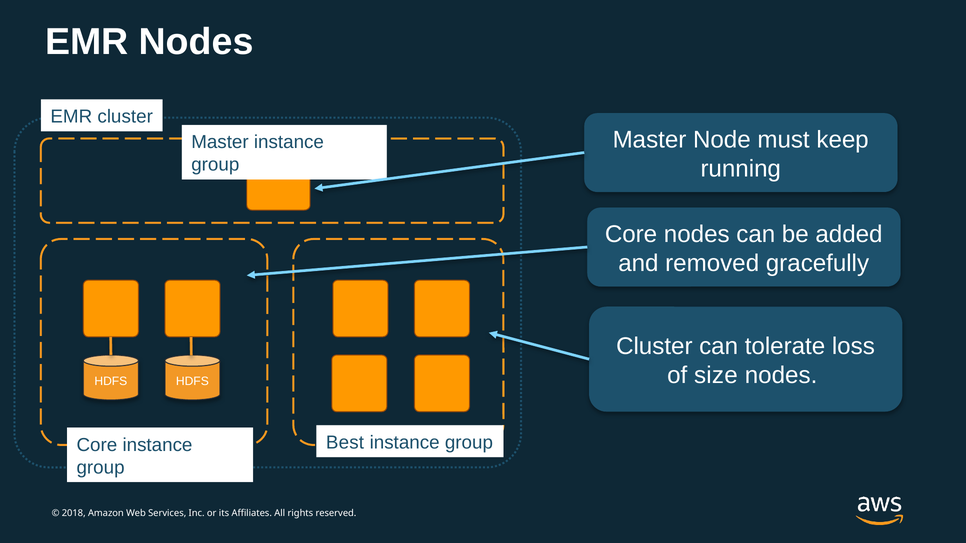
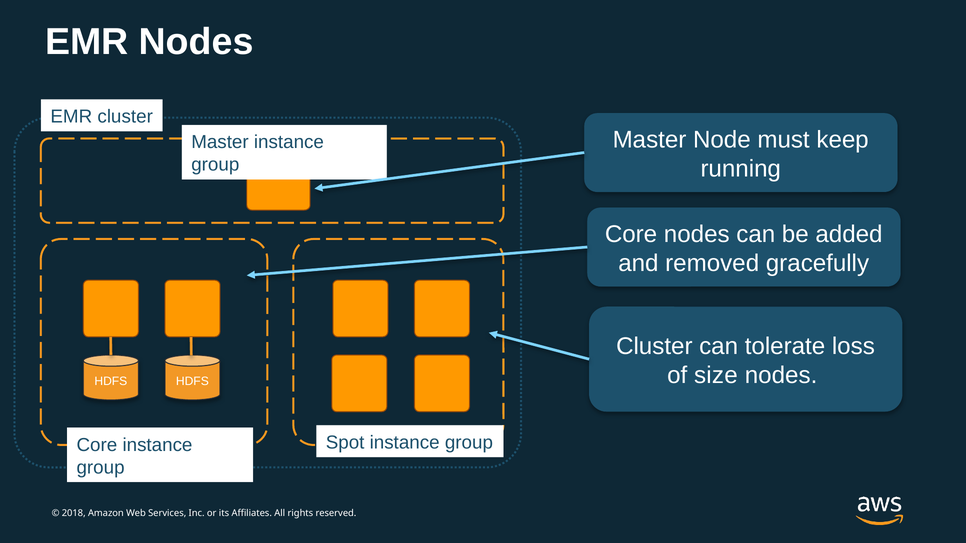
Best: Best -> Spot
